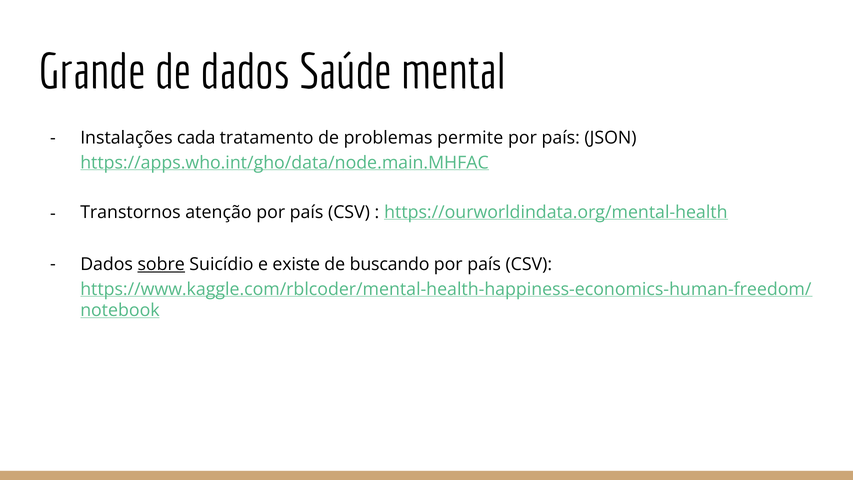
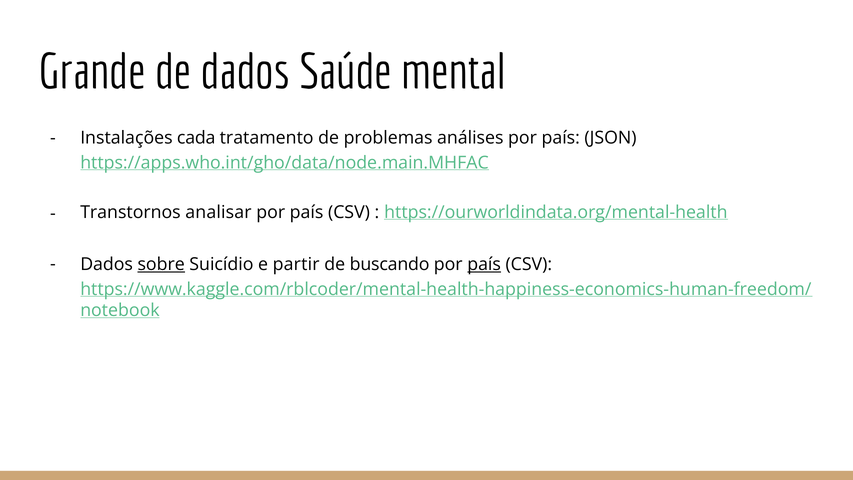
permite: permite -> análises
atenção: atenção -> analisar
existe: existe -> partir
país at (484, 264) underline: none -> present
